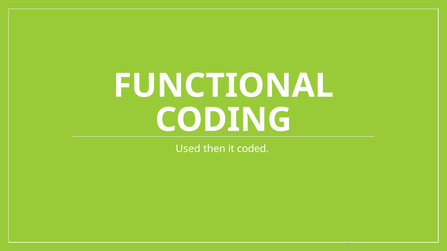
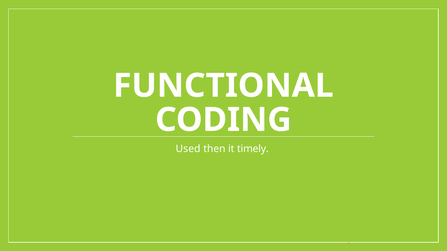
coded: coded -> timely
